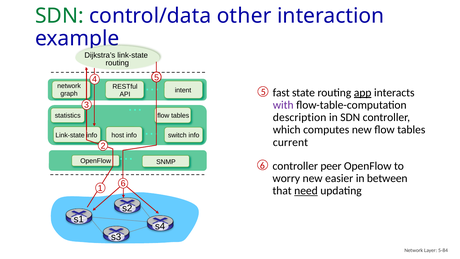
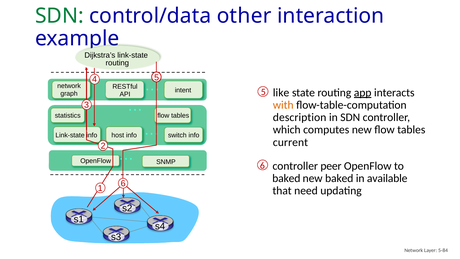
fast: fast -> like
with colour: purple -> orange
worry at (286, 178): worry -> baked
new easier: easier -> baked
between: between -> available
need underline: present -> none
